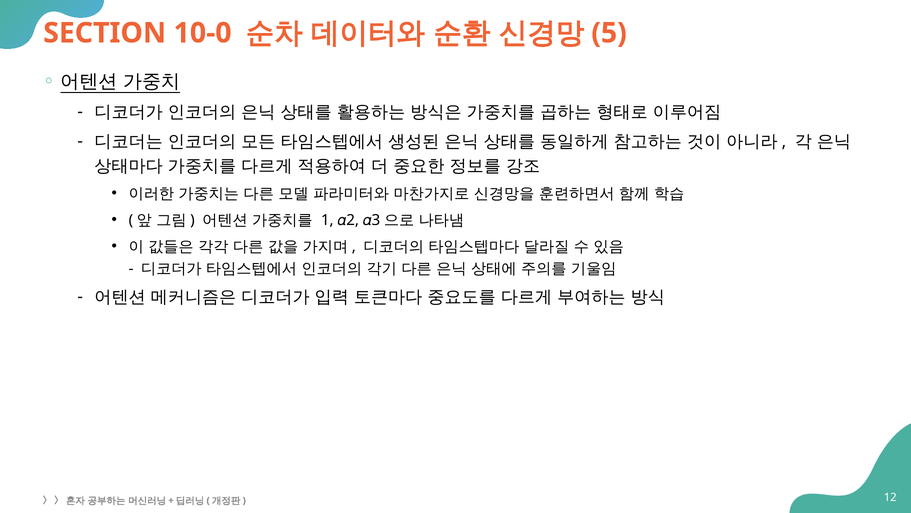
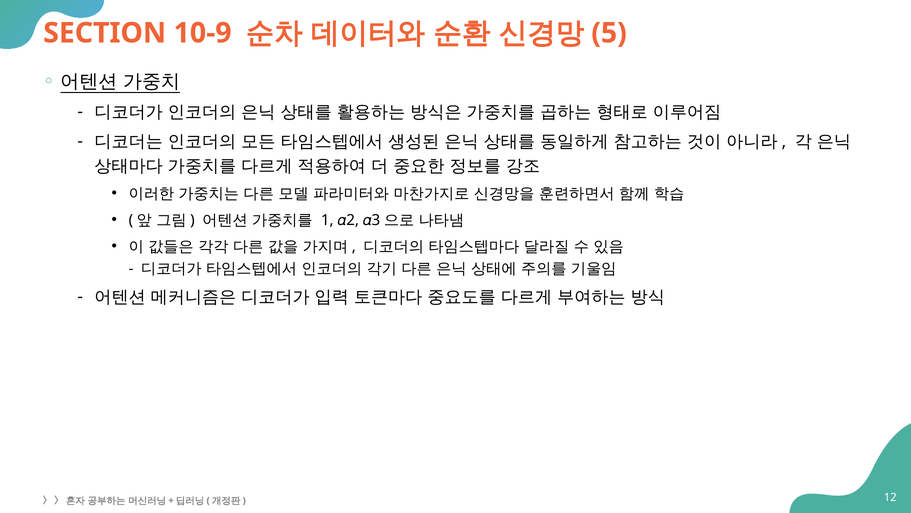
10-0: 10-0 -> 10-9
